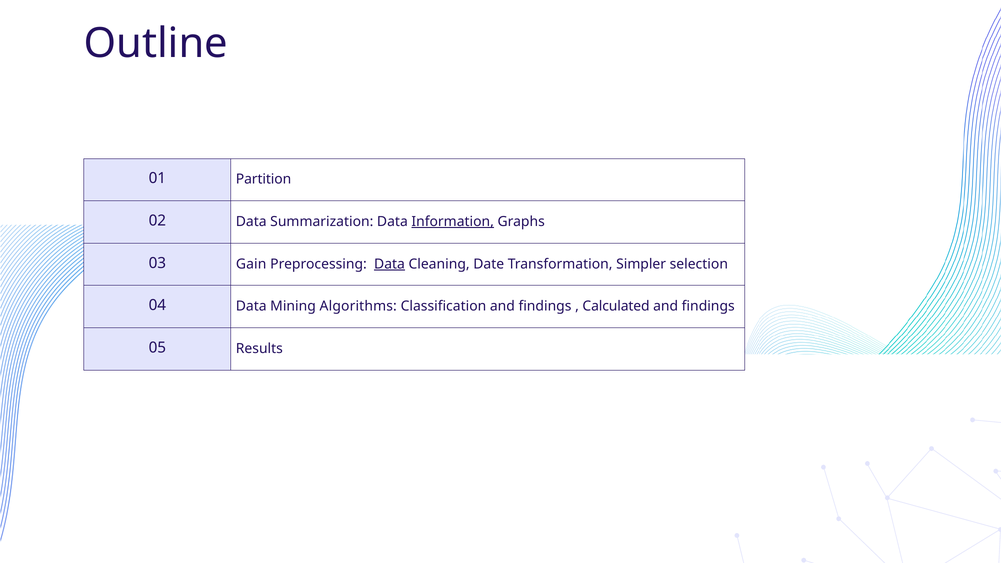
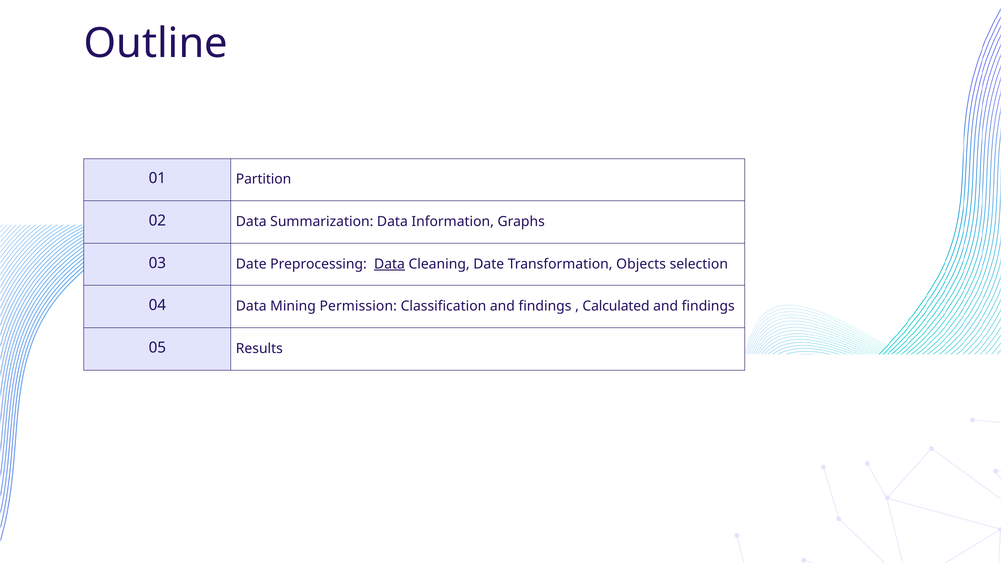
Information underline: present -> none
03 Gain: Gain -> Date
Simpler: Simpler -> Objects
Algorithms: Algorithms -> Permission
